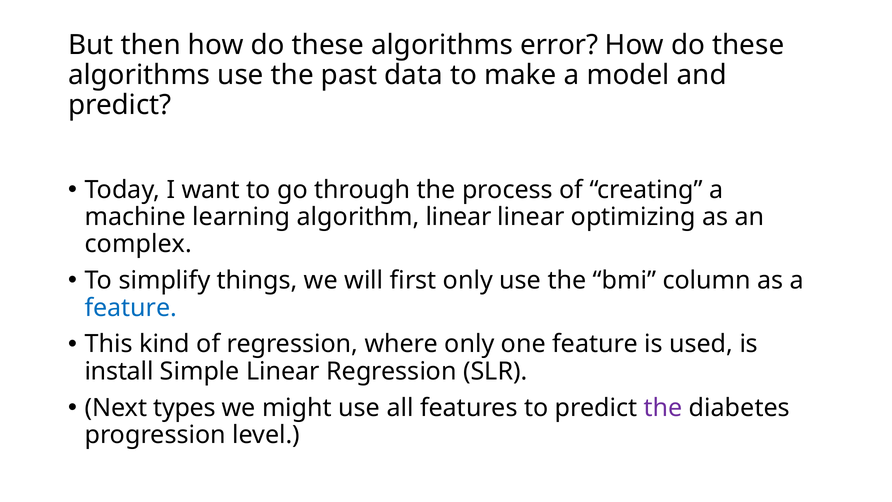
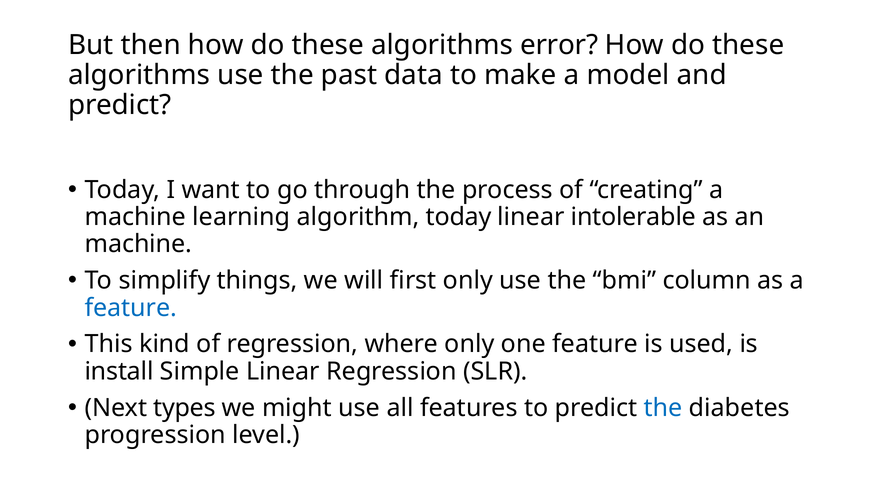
algorithm linear: linear -> today
optimizing: optimizing -> intolerable
complex at (138, 244): complex -> machine
the at (663, 408) colour: purple -> blue
